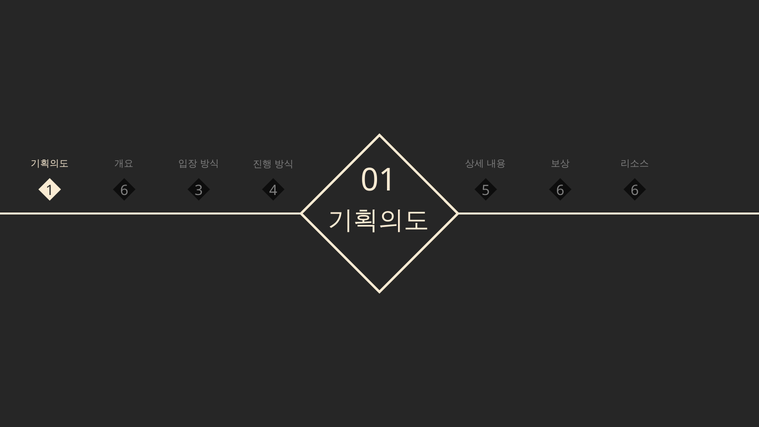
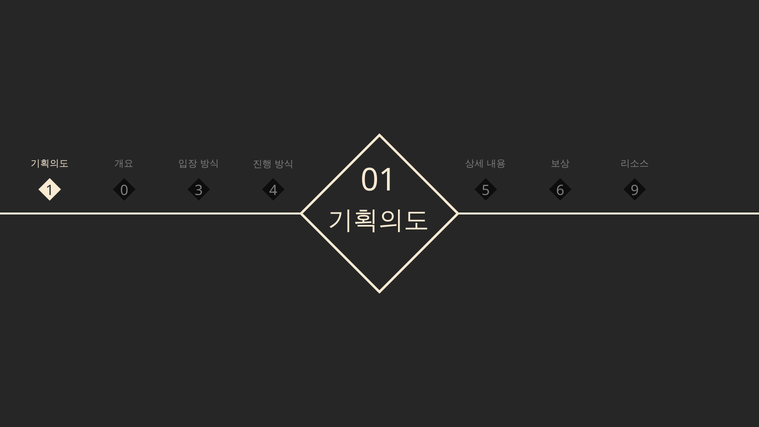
1 6: 6 -> 0
4 6: 6 -> 9
